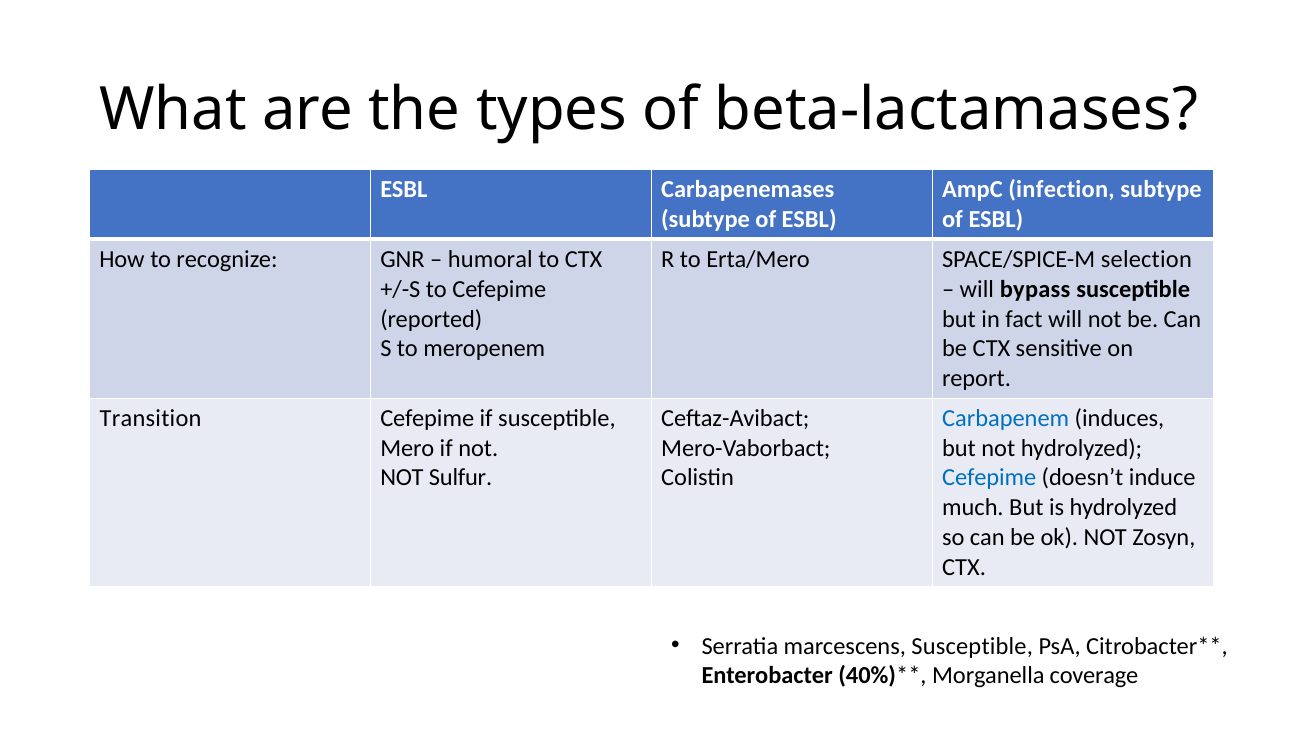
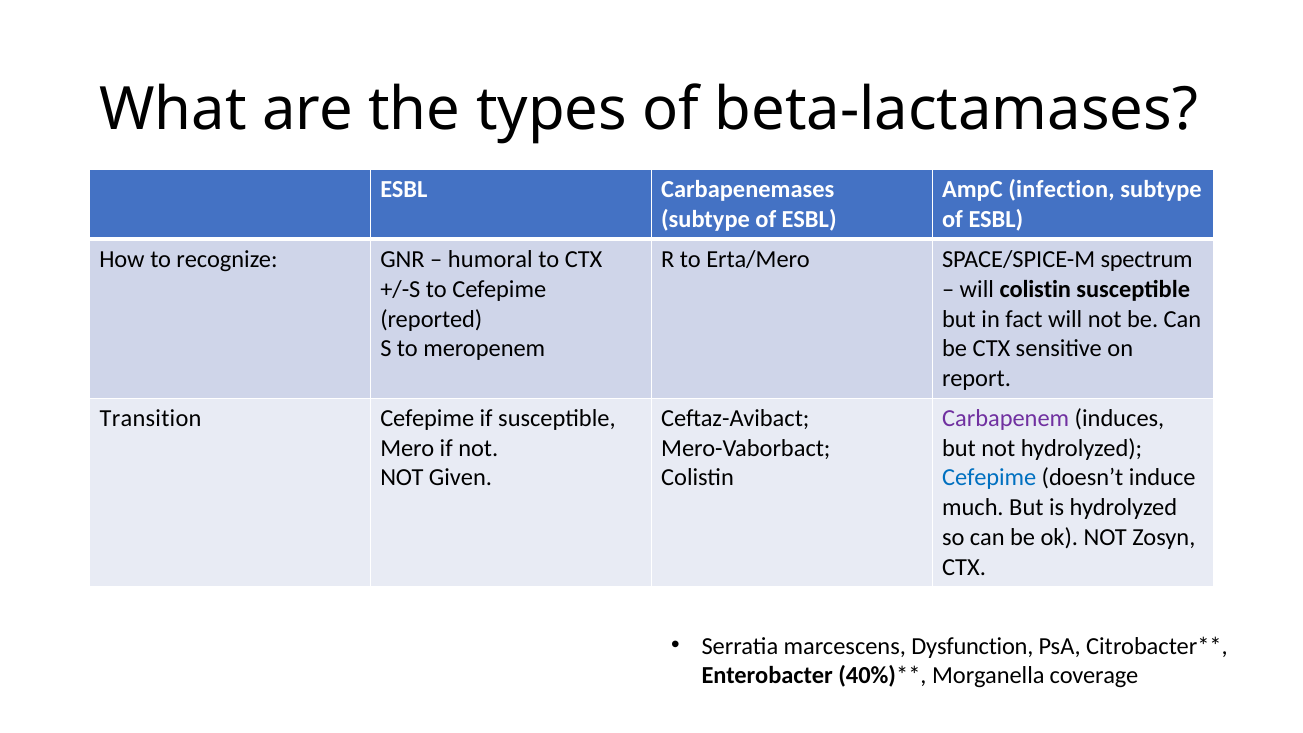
selection: selection -> spectrum
will bypass: bypass -> colistin
Carbapenem colour: blue -> purple
Sulfur: Sulfur -> Given
marcescens Susceptible: Susceptible -> Dysfunction
